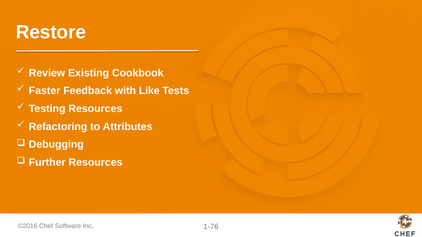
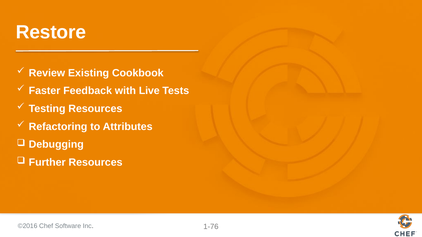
Like: Like -> Live
